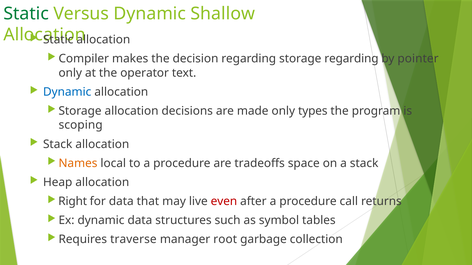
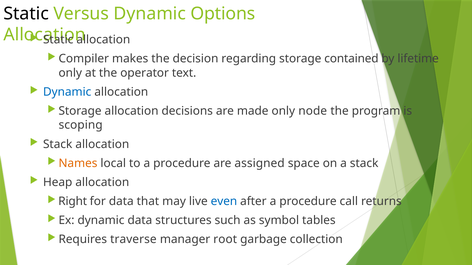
Static at (26, 14) colour: green -> black
Shallow: Shallow -> Options
storage regarding: regarding -> contained
pointer: pointer -> lifetime
types: types -> node
tradeoffs: tradeoffs -> assigned
even colour: red -> blue
